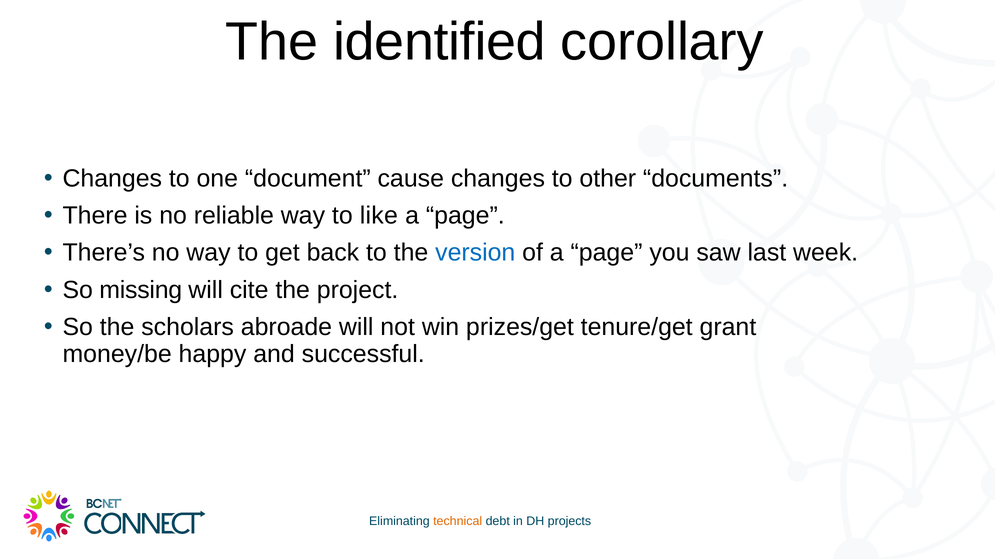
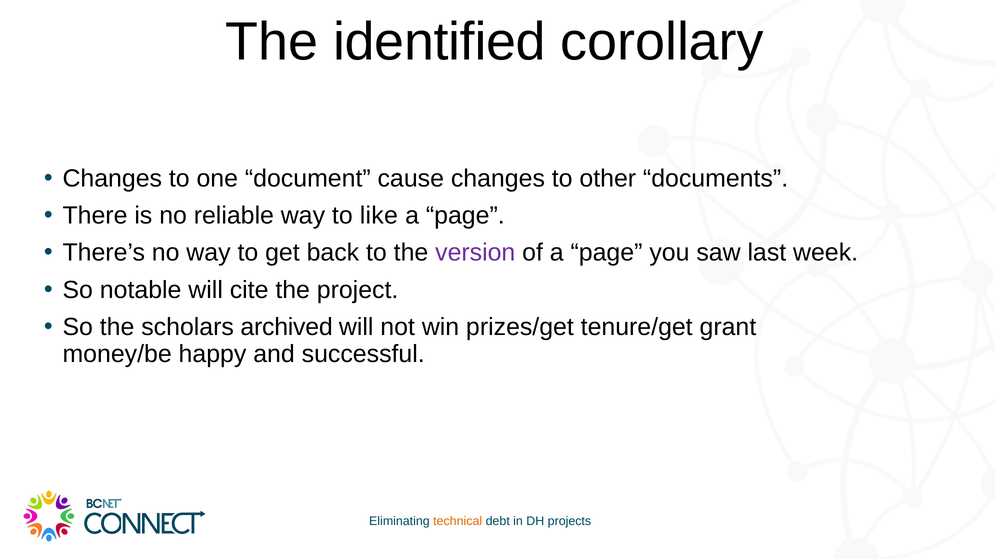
version colour: blue -> purple
missing: missing -> notable
abroade: abroade -> archived
